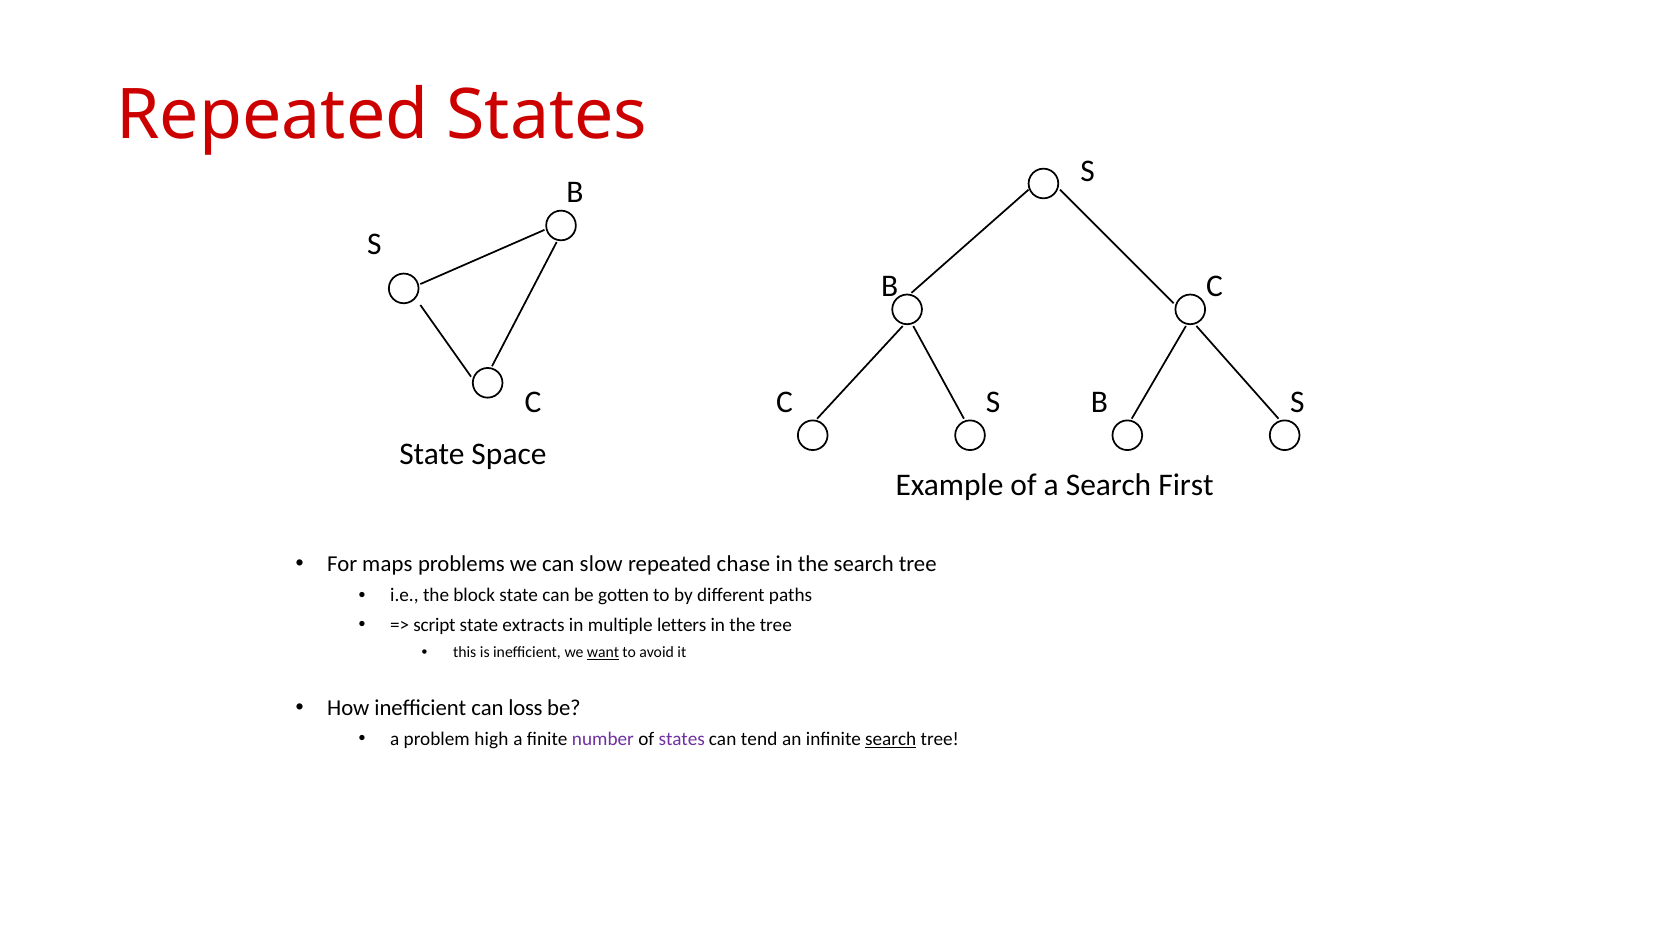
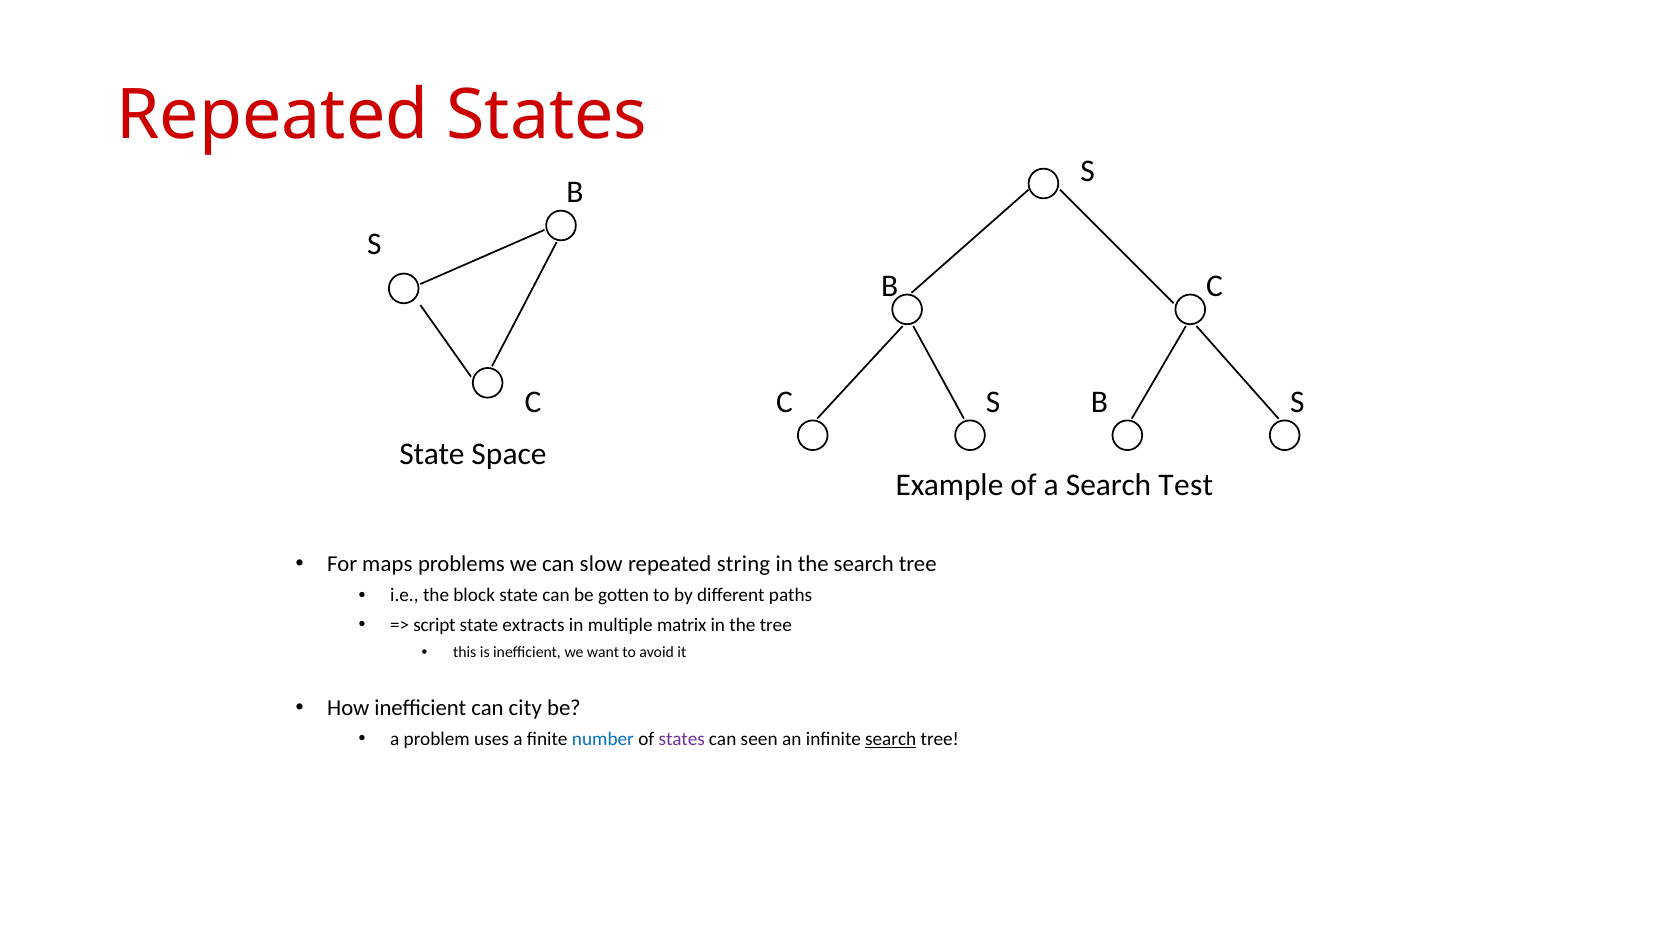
First: First -> Test
chase: chase -> string
letters: letters -> matrix
want underline: present -> none
loss: loss -> city
high: high -> uses
number colour: purple -> blue
tend: tend -> seen
